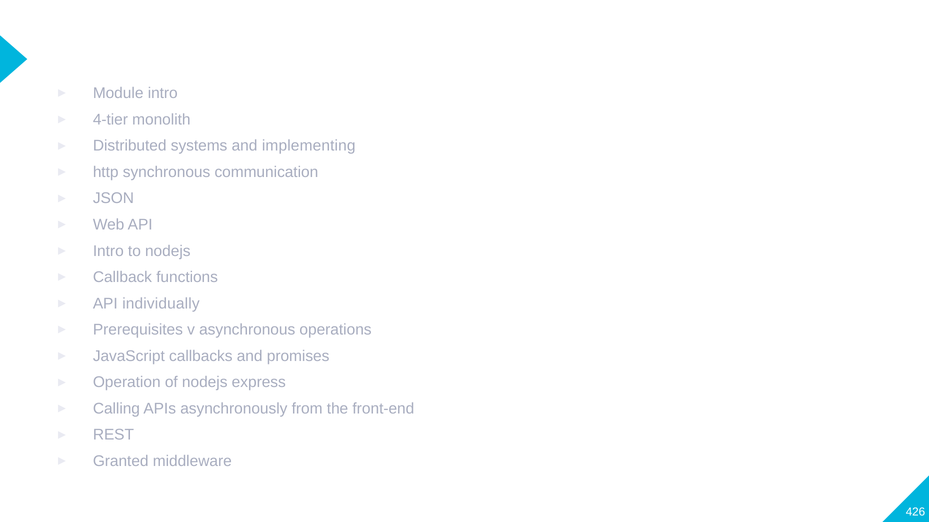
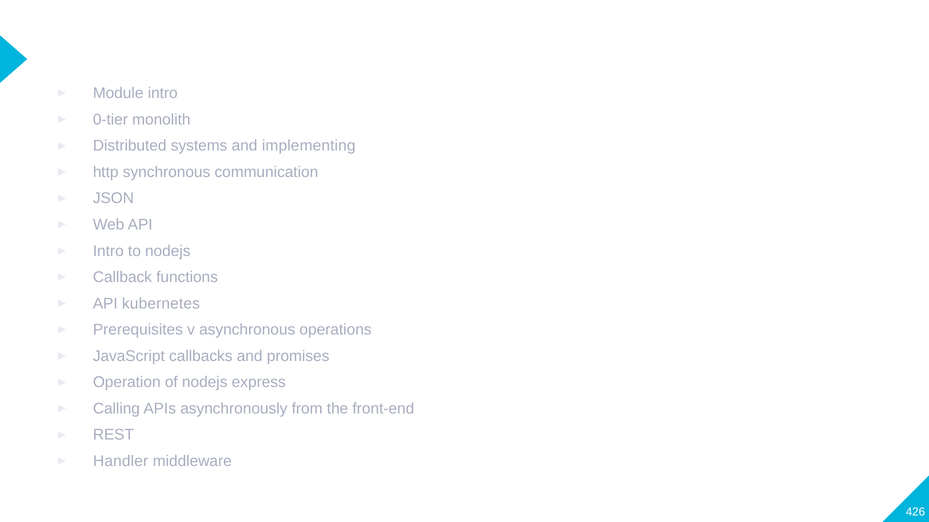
4-tier: 4-tier -> 0-tier
individually: individually -> kubernetes
Granted: Granted -> Handler
